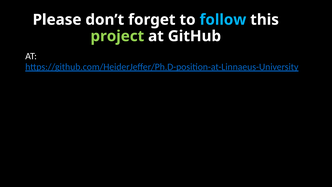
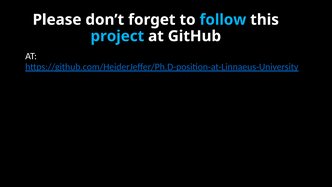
project colour: light green -> light blue
